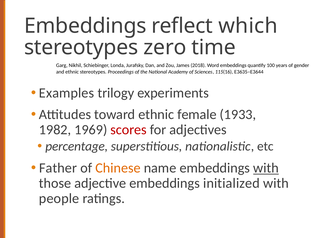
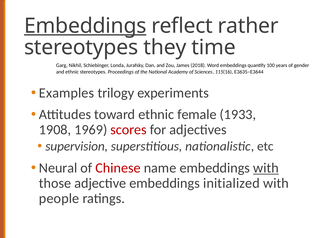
Embeddings at (85, 26) underline: none -> present
which: which -> rather
zero: zero -> they
1982: 1982 -> 1908
percentage: percentage -> supervision
Father: Father -> Neural
Chinese colour: orange -> red
